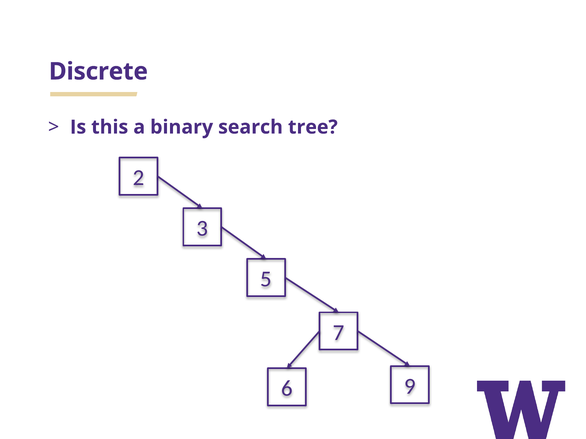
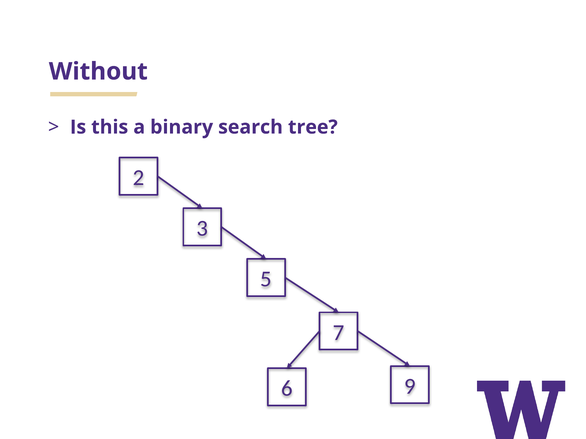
Discrete: Discrete -> Without
